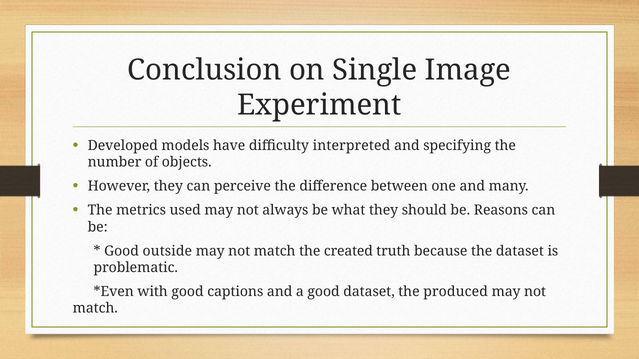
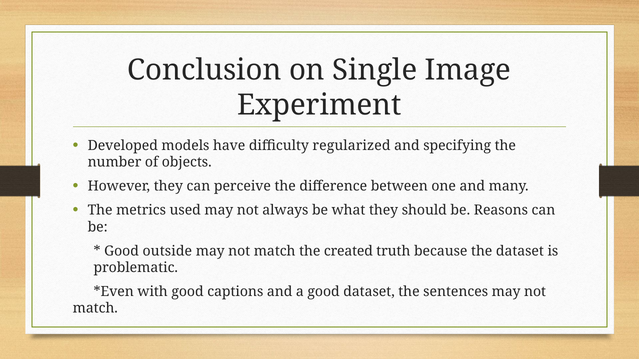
interpreted: interpreted -> regularized
produced: produced -> sentences
